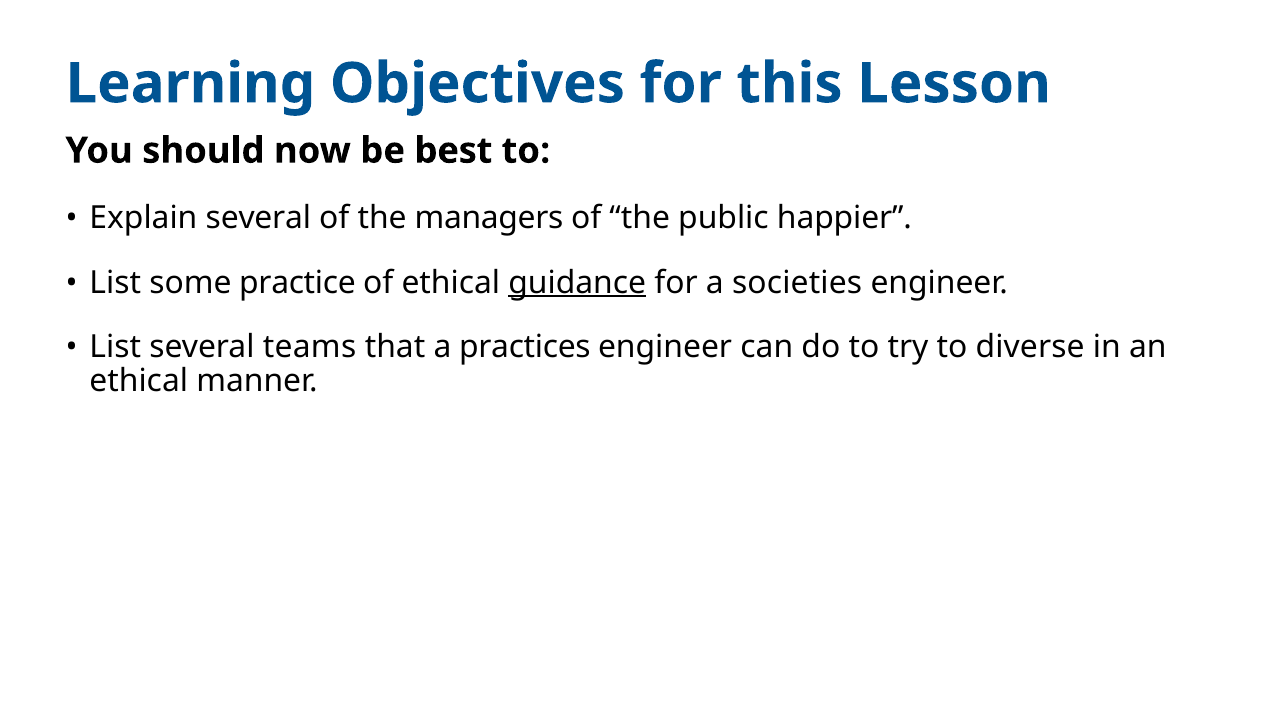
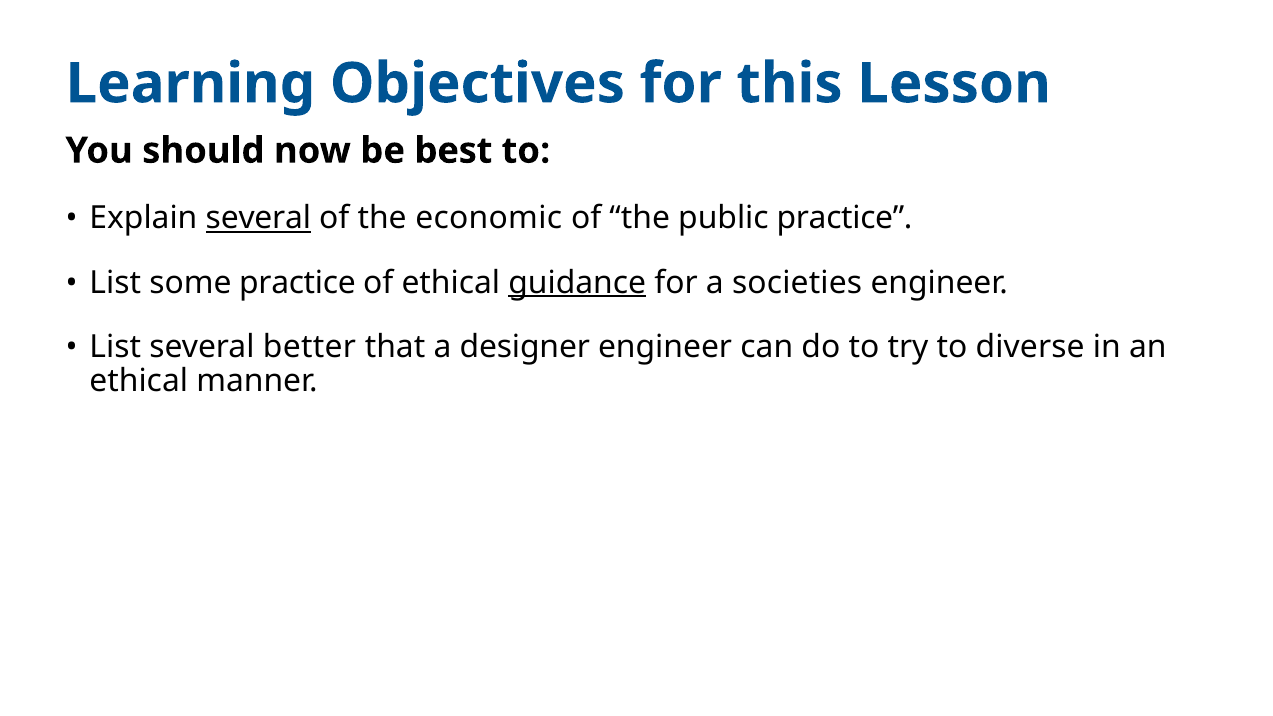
several at (258, 218) underline: none -> present
managers: managers -> economic
public happier: happier -> practice
teams: teams -> better
practices: practices -> designer
